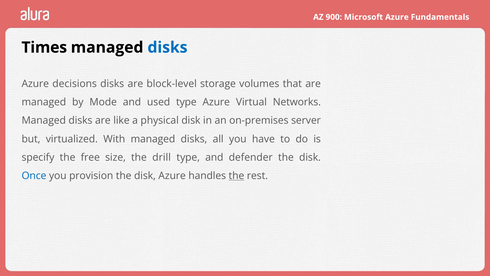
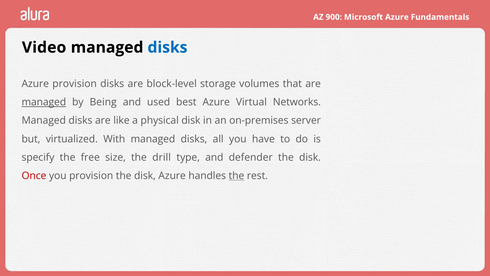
Times: Times -> Video
Azure decisions: decisions -> provision
managed at (44, 102) underline: none -> present
Mode: Mode -> Being
used type: type -> best
Once colour: blue -> red
